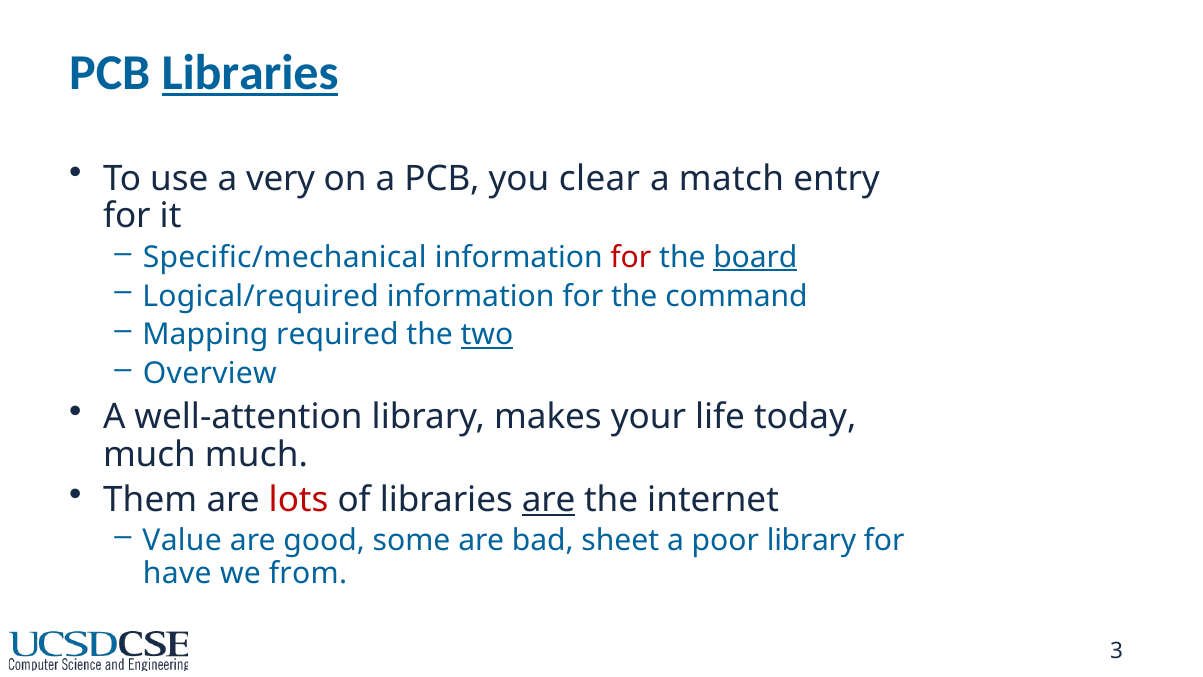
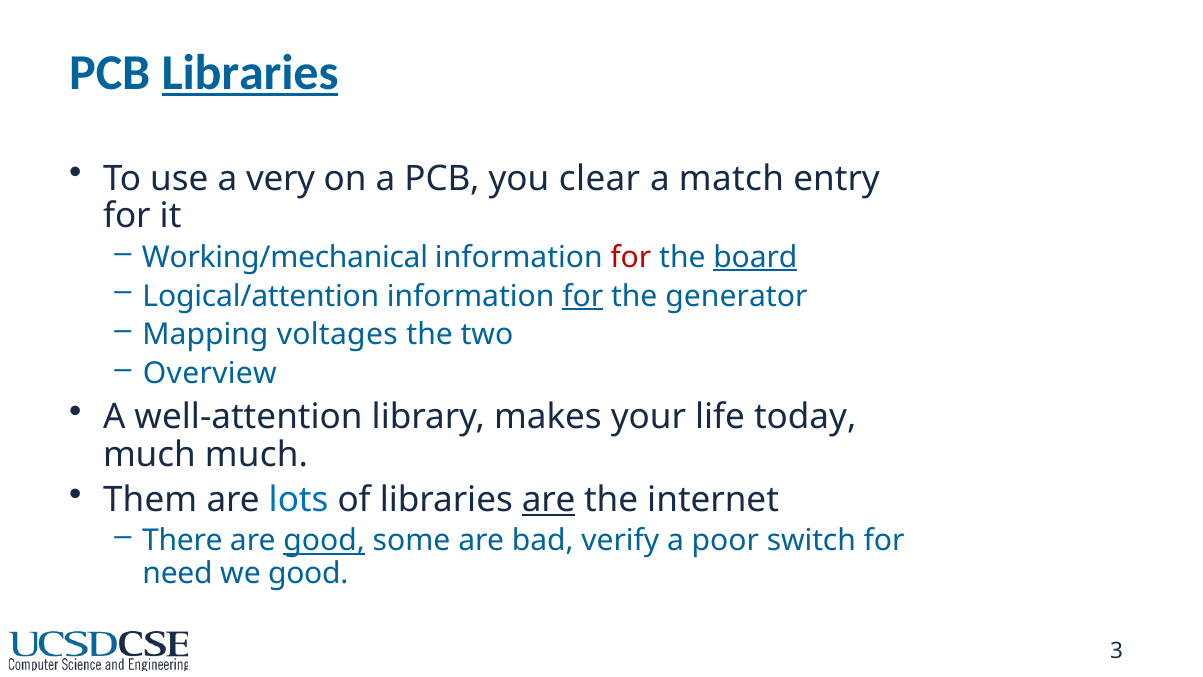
Specific/mechanical: Specific/mechanical -> Working/mechanical
Logical/required: Logical/required -> Logical/attention
for at (583, 296) underline: none -> present
command: command -> generator
required: required -> voltages
two underline: present -> none
lots colour: red -> blue
Value: Value -> There
good at (324, 540) underline: none -> present
sheet: sheet -> verify
poor library: library -> switch
have: have -> need
we from: from -> good
